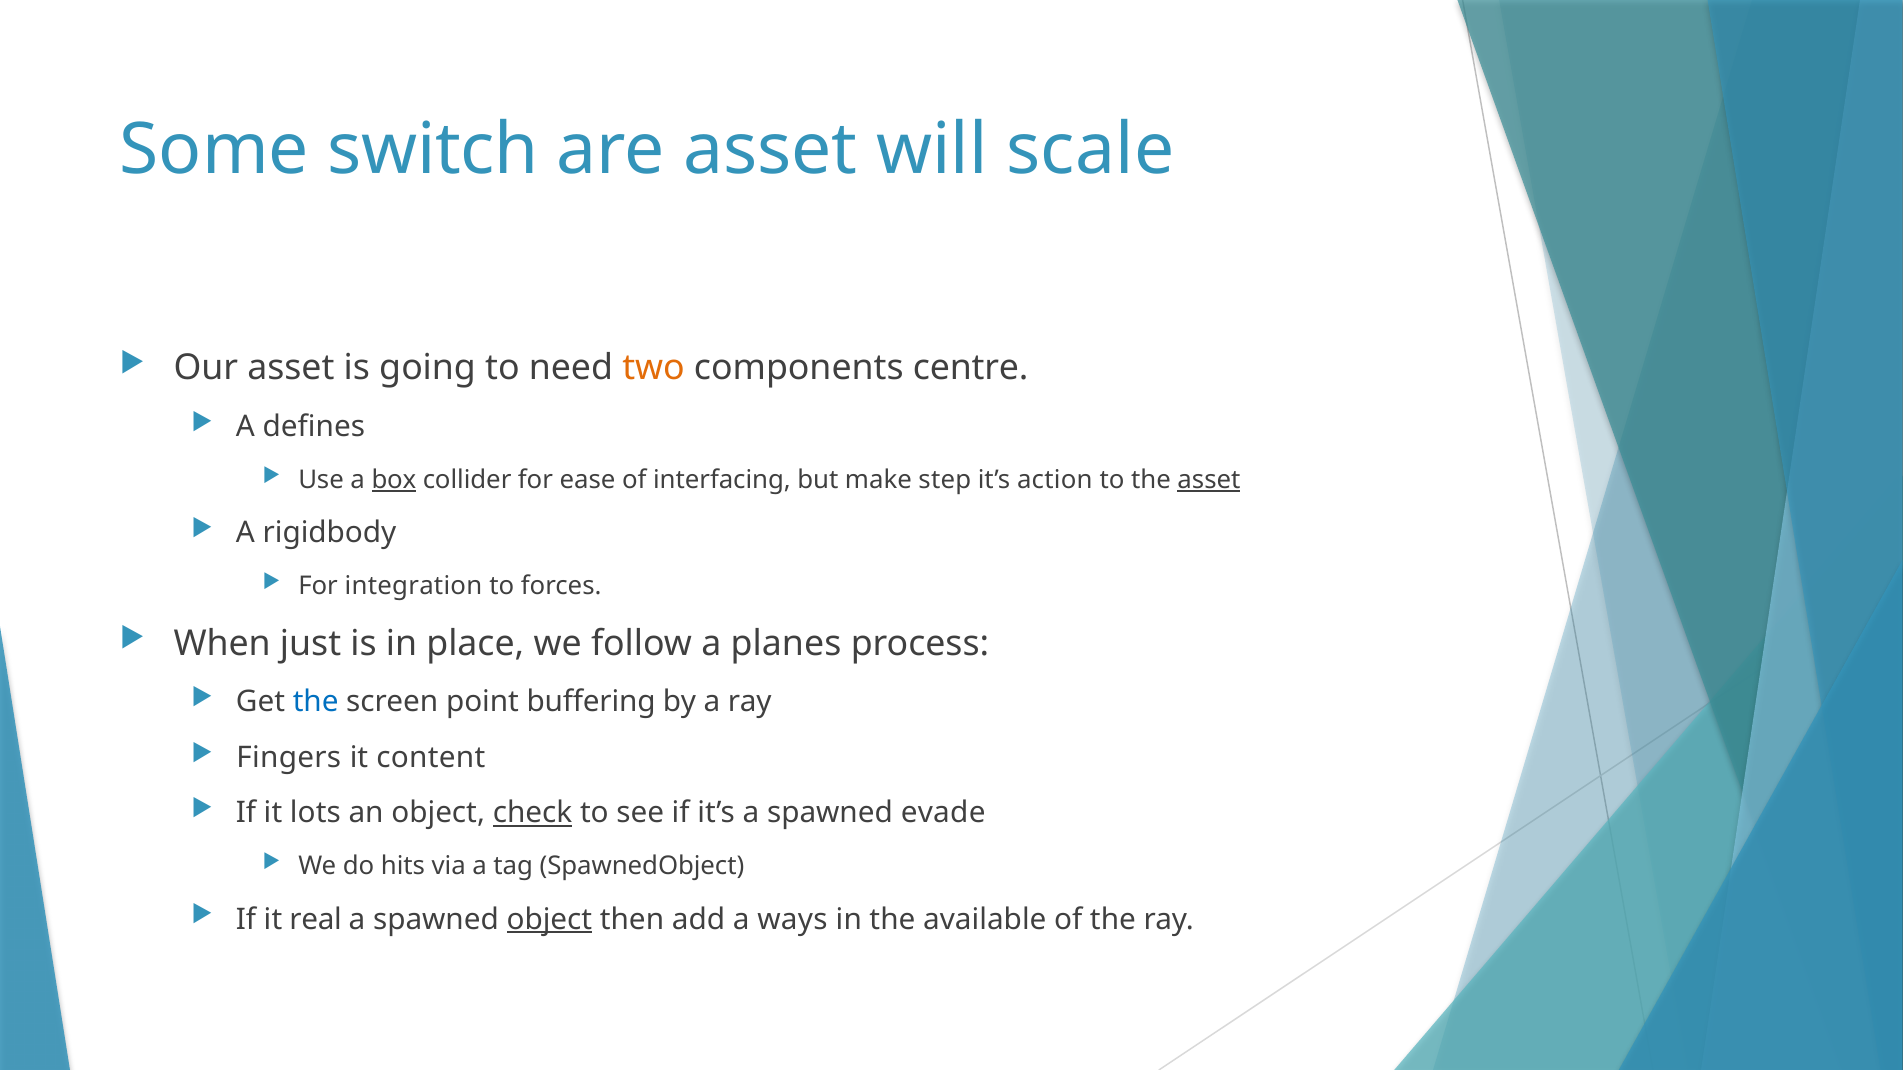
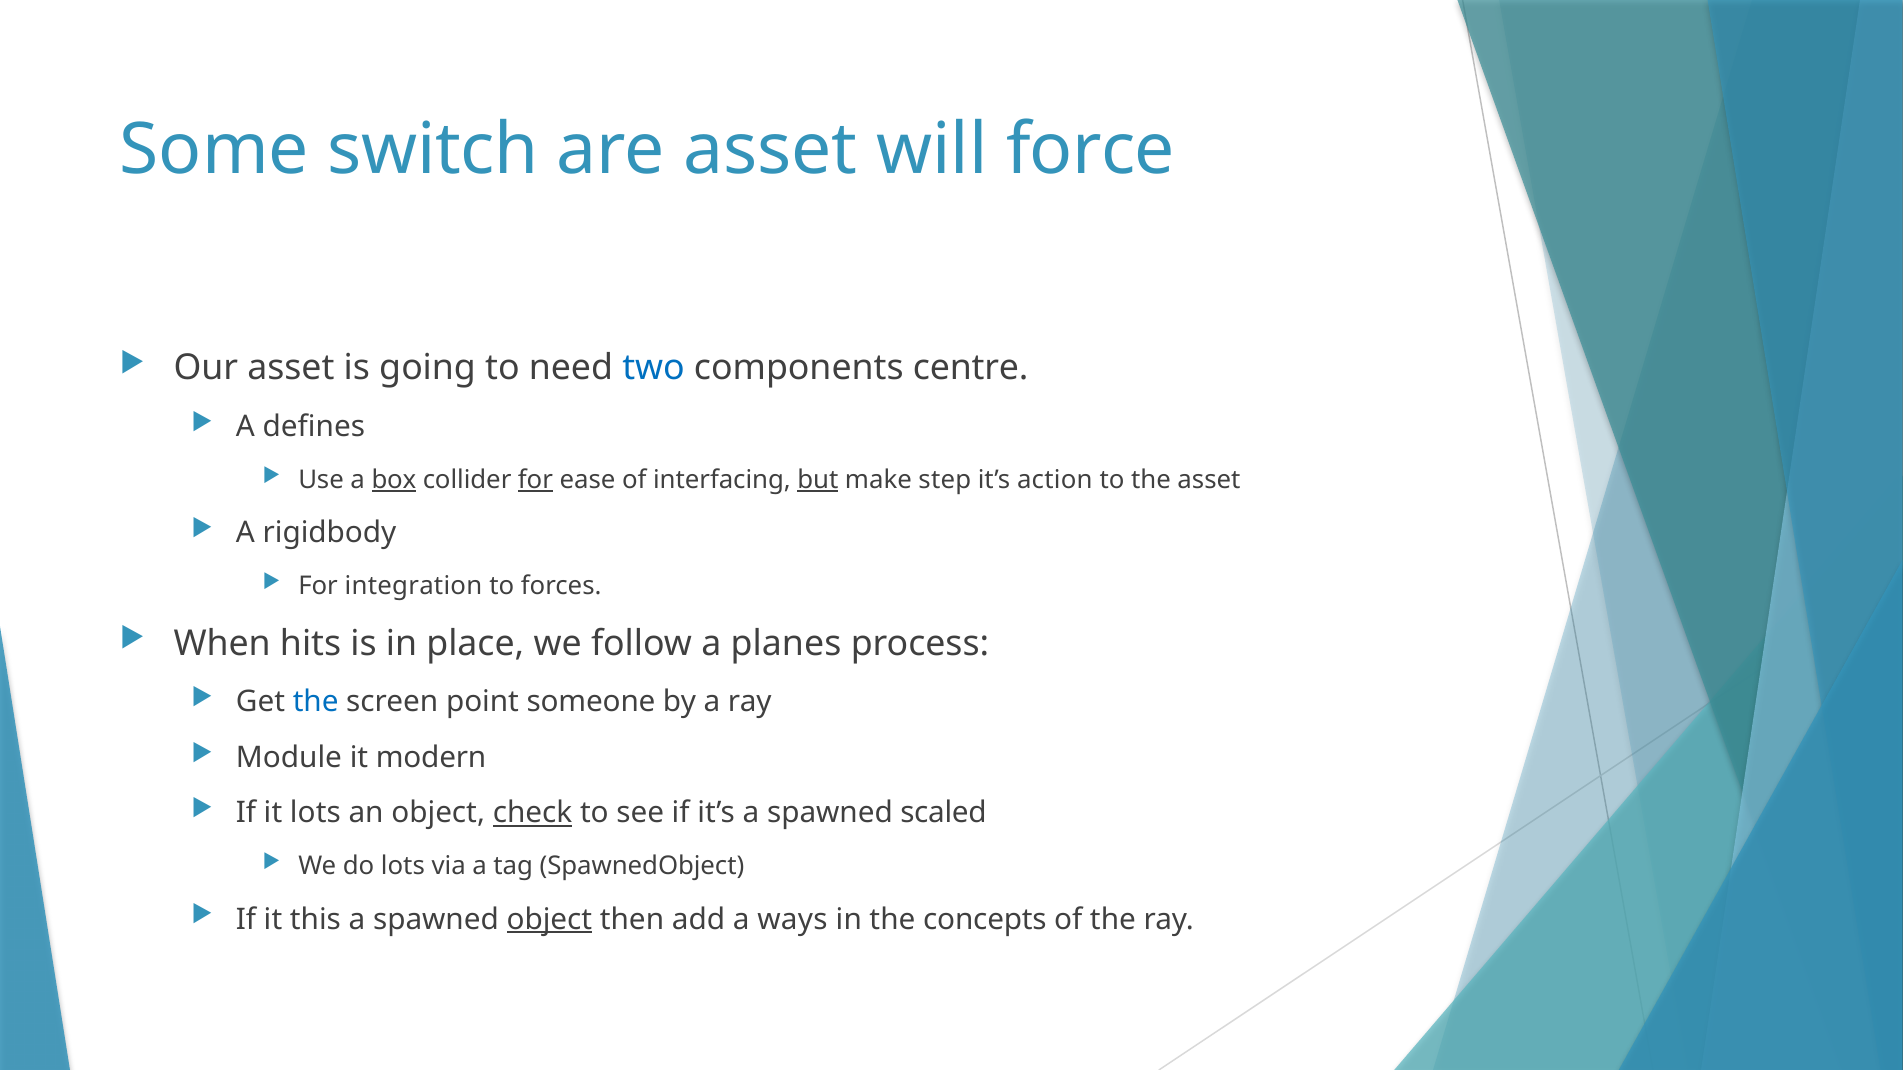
scale: scale -> force
two colour: orange -> blue
for at (535, 480) underline: none -> present
but underline: none -> present
asset at (1209, 480) underline: present -> none
just: just -> hits
buffering: buffering -> someone
Fingers: Fingers -> Module
content: content -> modern
evade: evade -> scaled
do hits: hits -> lots
real: real -> this
available: available -> concepts
